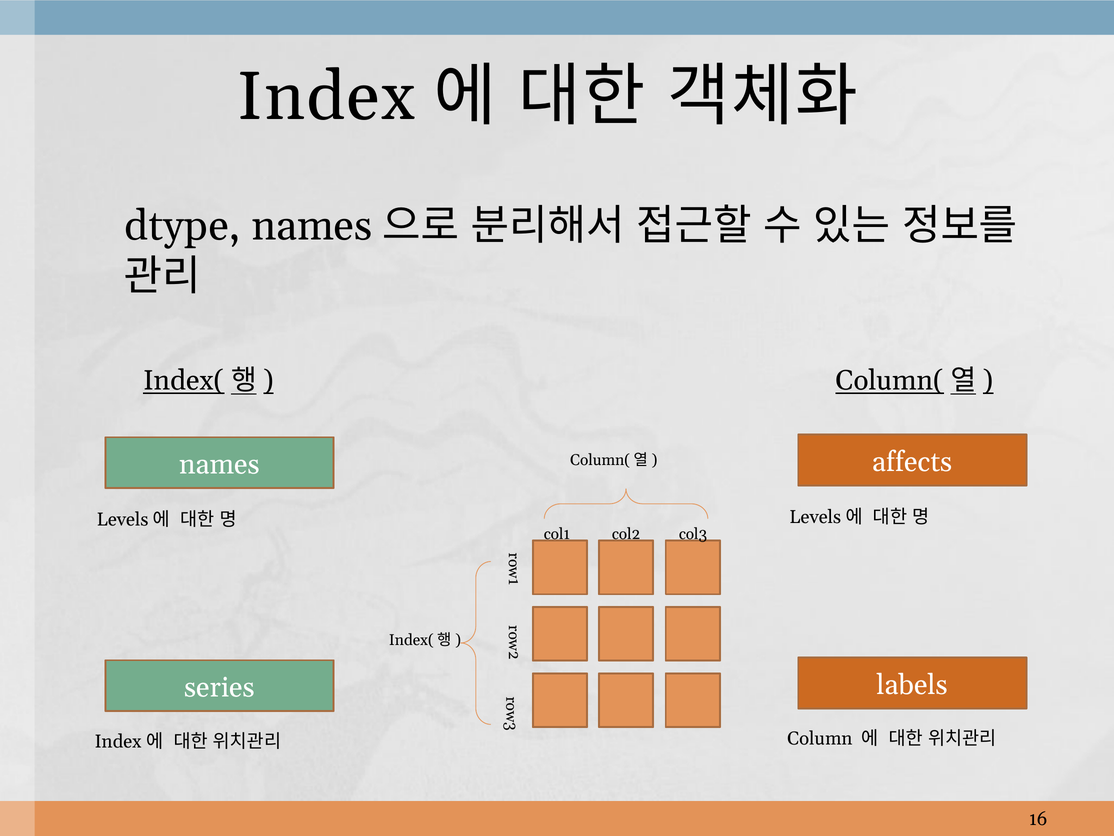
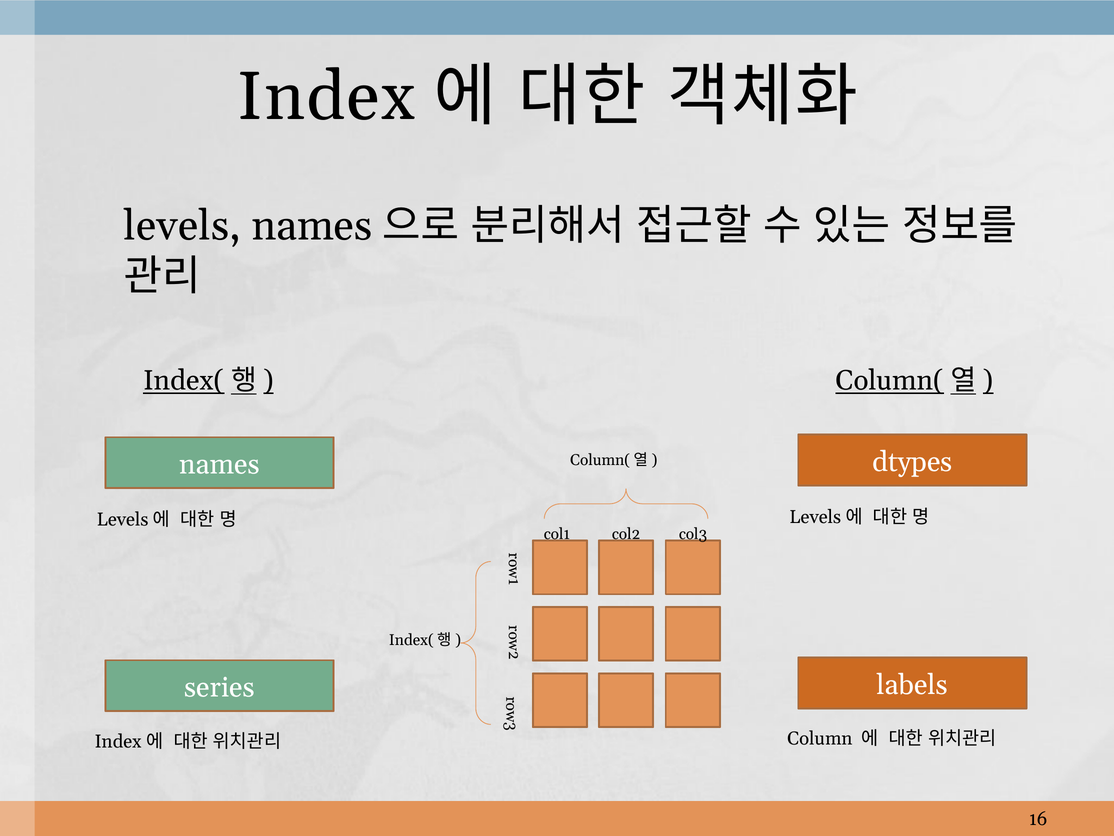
dtype: dtype -> levels
affects: affects -> dtypes
